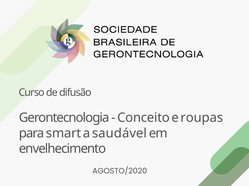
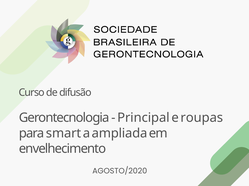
Conceito: Conceito -> Principal
saudável: saudável -> ampliada
